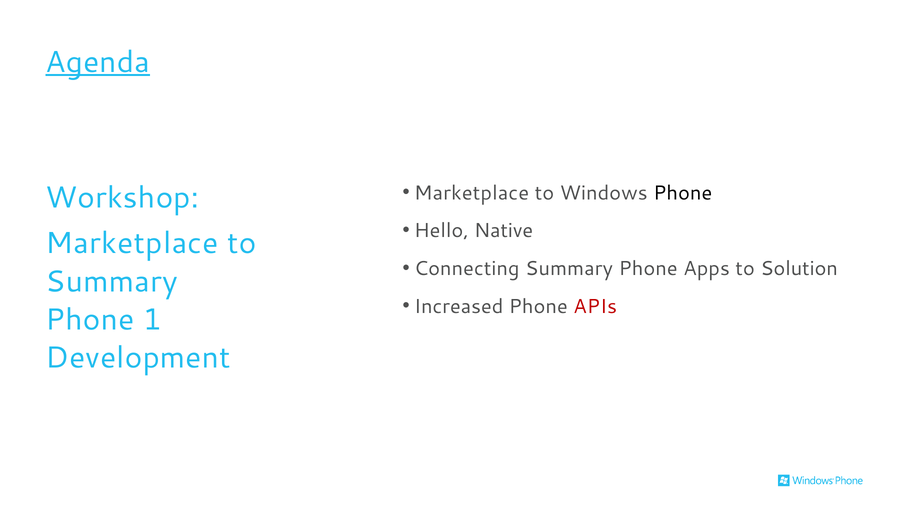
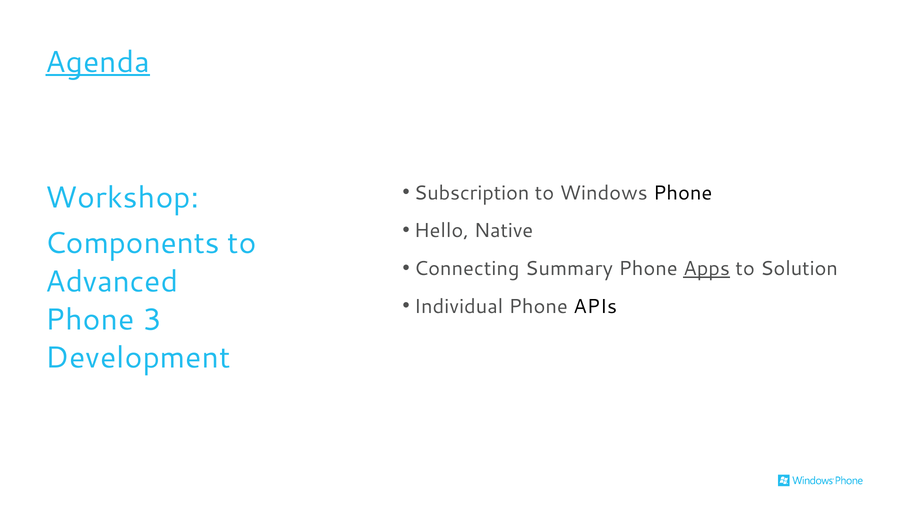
Marketplace at (472, 193): Marketplace -> Subscription
Marketplace at (132, 243): Marketplace -> Components
Apps underline: none -> present
Summary at (112, 281): Summary -> Advanced
Increased: Increased -> Individual
APIs colour: red -> black
1: 1 -> 3
